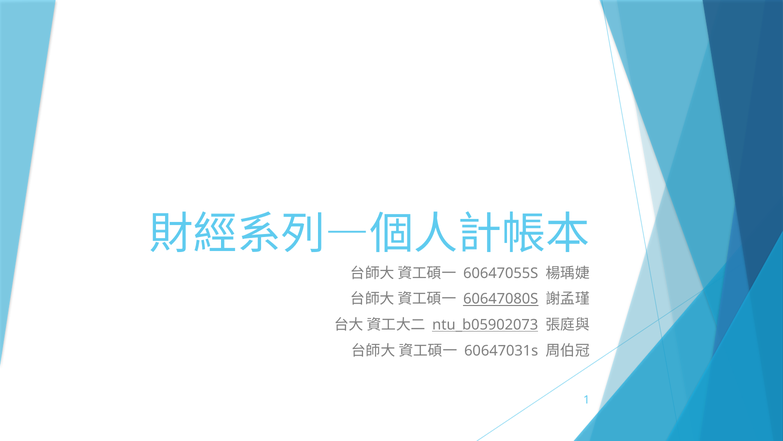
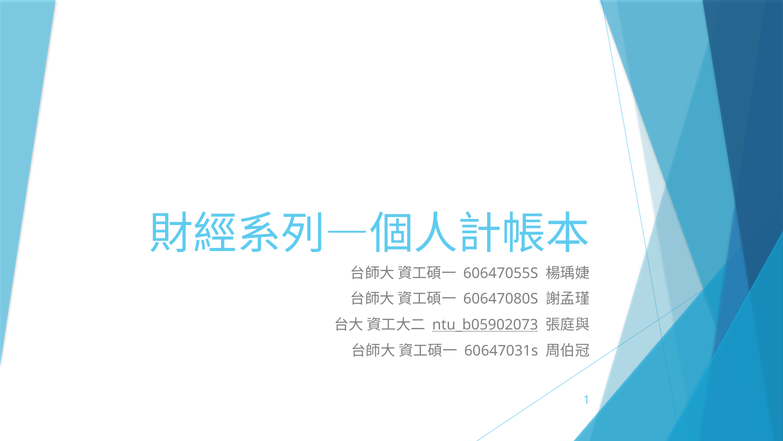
60647080S underline: present -> none
